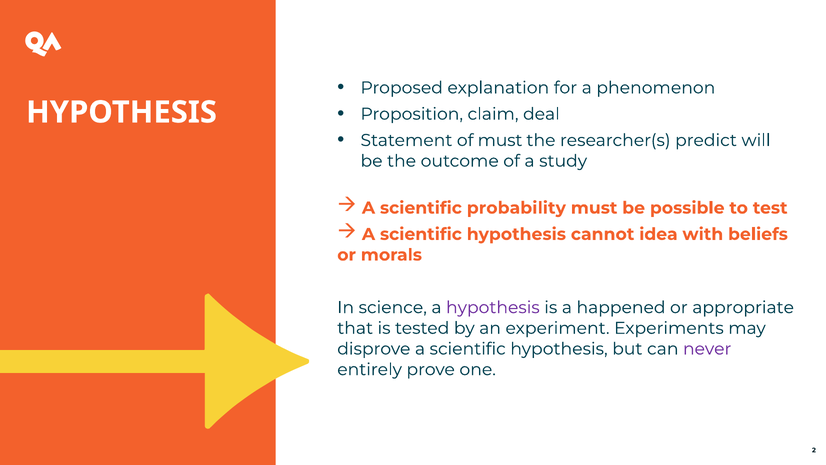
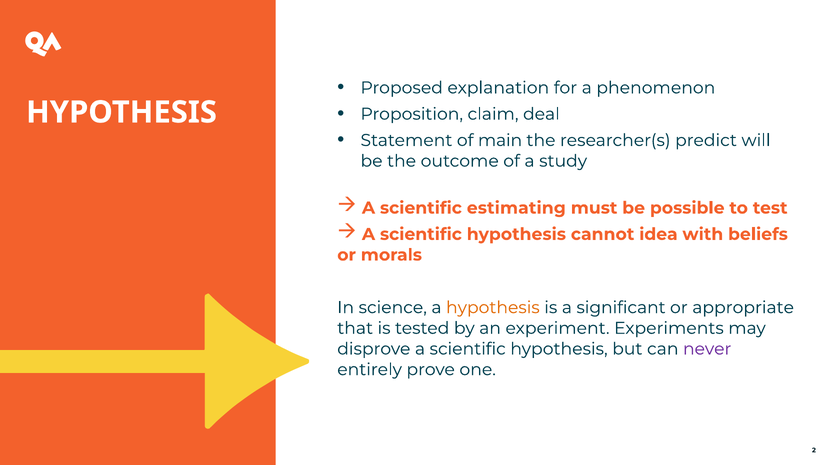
of must: must -> main
probability: probability -> estimating
hypothesis at (493, 307) colour: purple -> orange
happened: happened -> significant
